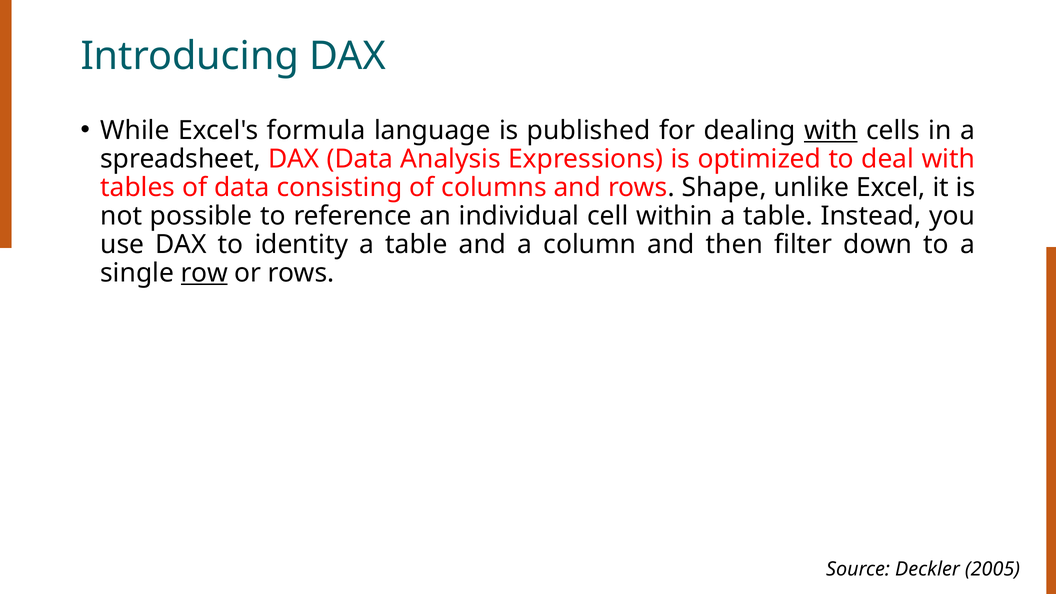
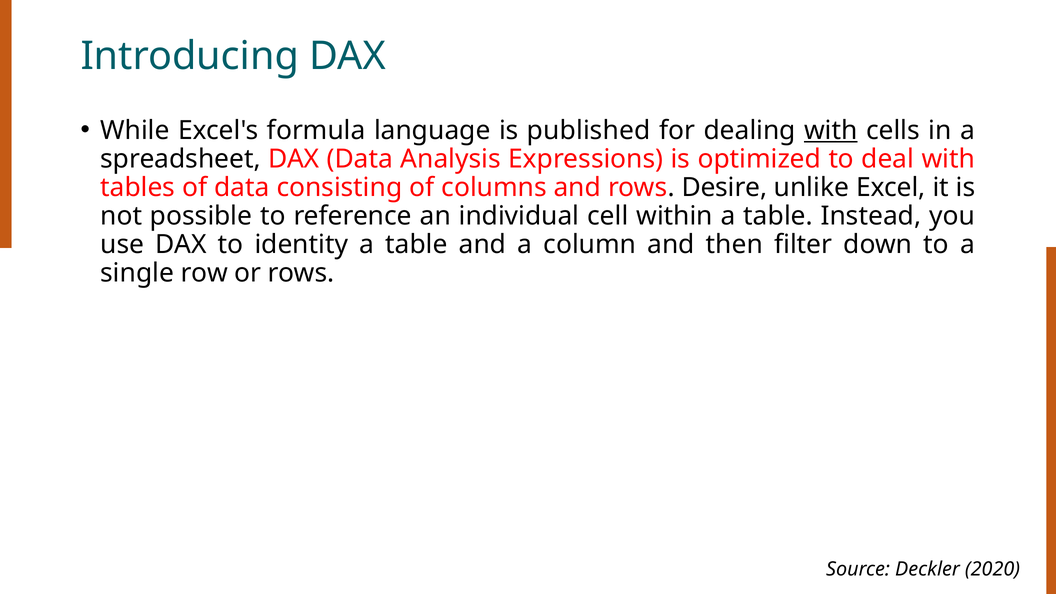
Shape: Shape -> Desire
row underline: present -> none
2005: 2005 -> 2020
